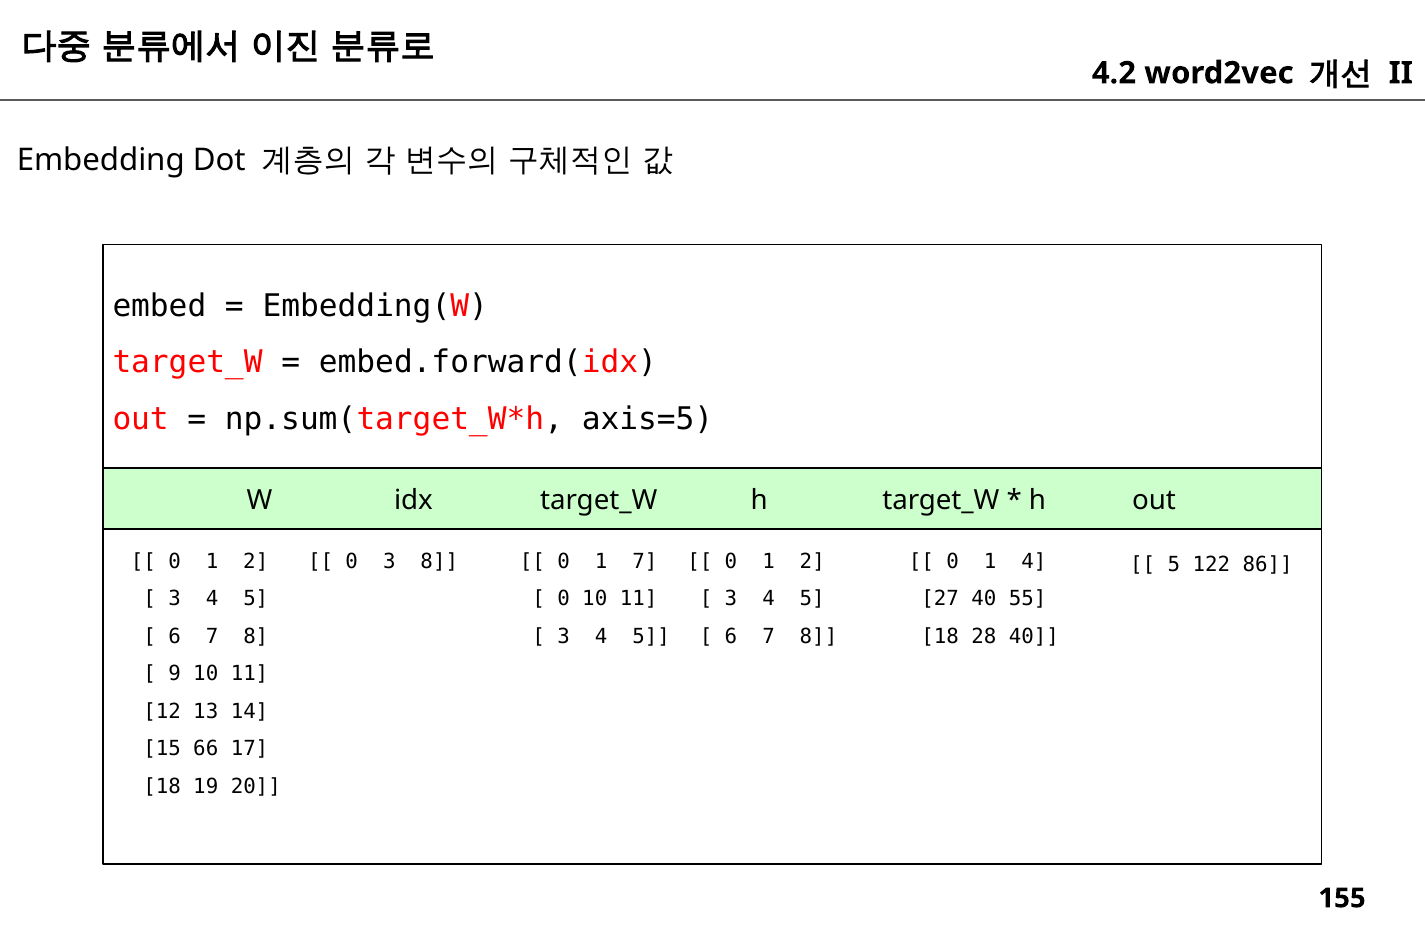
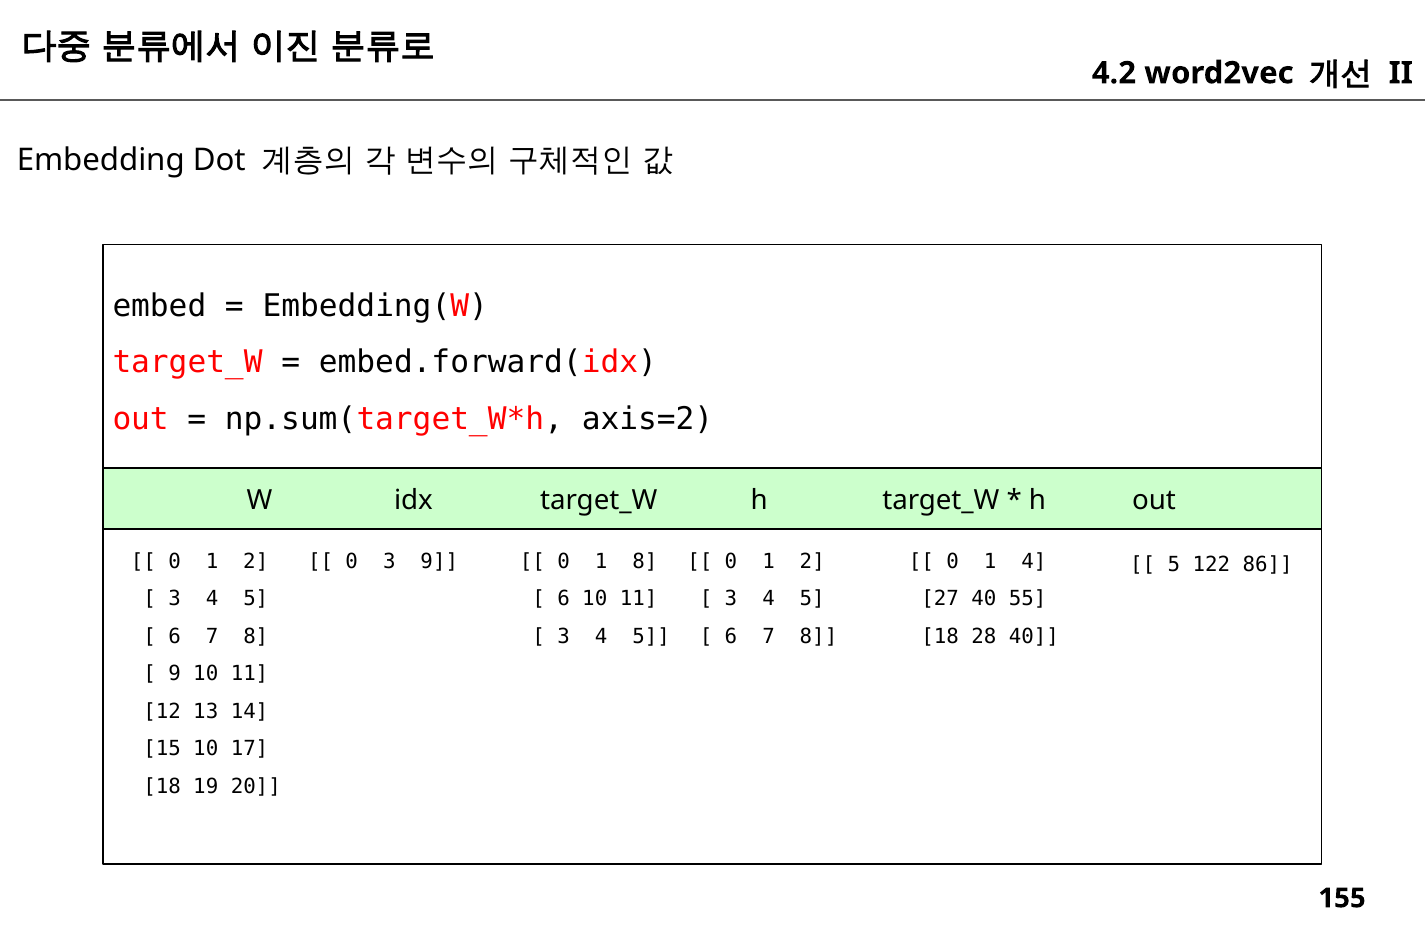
axis=5: axis=5 -> axis=2
3 8: 8 -> 9
1 7: 7 -> 8
0 at (564, 599): 0 -> 6
15 66: 66 -> 10
